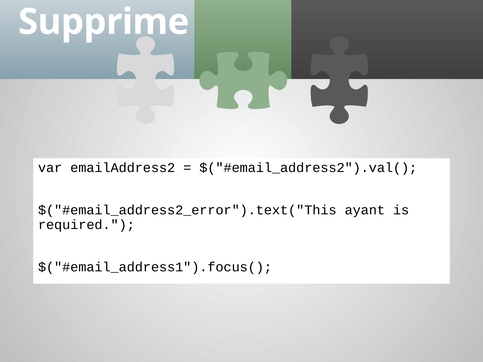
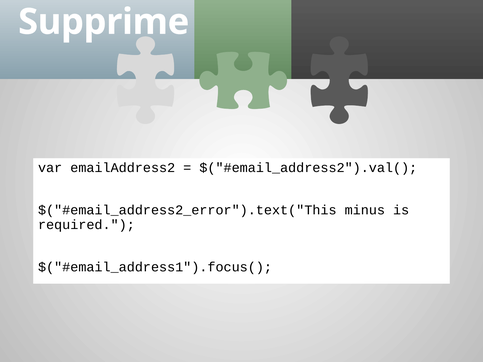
ayant: ayant -> minus
